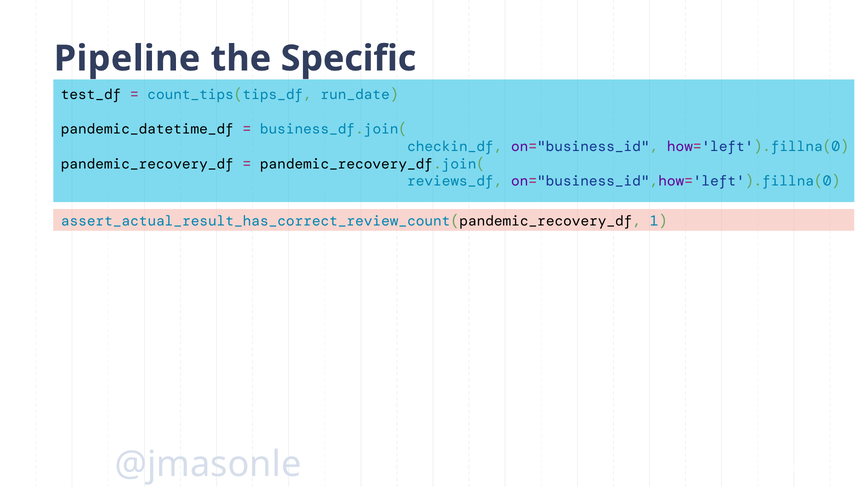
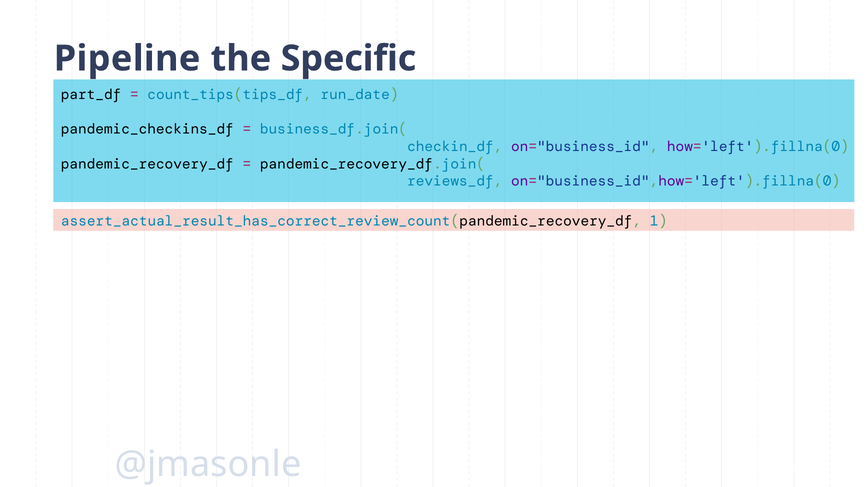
test_df: test_df -> part_df
pandemic_datetime_df: pandemic_datetime_df -> pandemic_checkins_df
